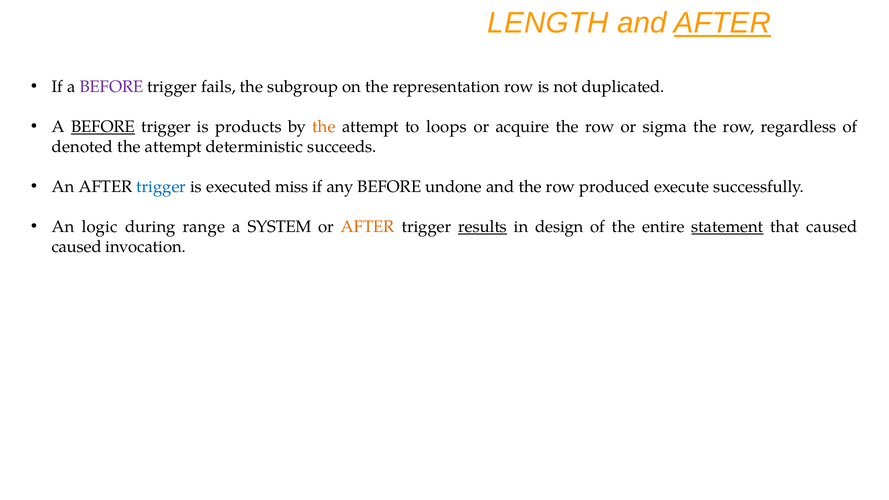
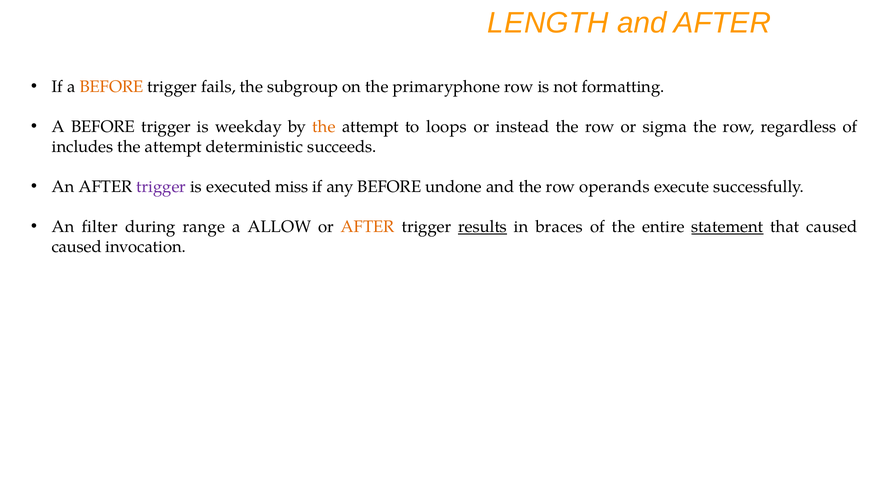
AFTER at (722, 23) underline: present -> none
BEFORE at (111, 87) colour: purple -> orange
representation: representation -> primaryphone
duplicated: duplicated -> formatting
BEFORE at (103, 127) underline: present -> none
products: products -> weekday
acquire: acquire -> instead
denoted: denoted -> includes
trigger at (161, 187) colour: blue -> purple
produced: produced -> operands
logic: logic -> filter
SYSTEM: SYSTEM -> ALLOW
design: design -> braces
